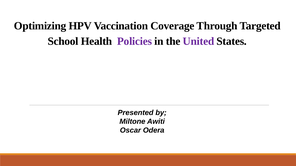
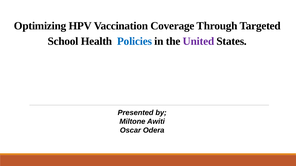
Policies colour: purple -> blue
